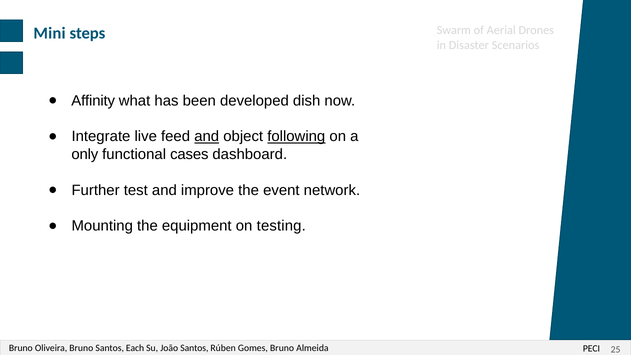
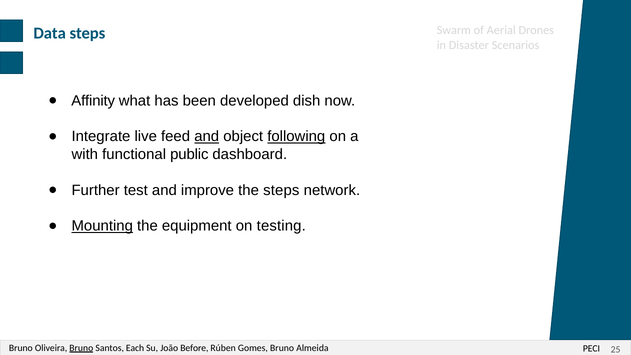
Mini: Mini -> Data
only: only -> with
cases: cases -> public
the event: event -> steps
Mounting underline: none -> present
Bruno at (81, 348) underline: none -> present
João Santos: Santos -> Before
